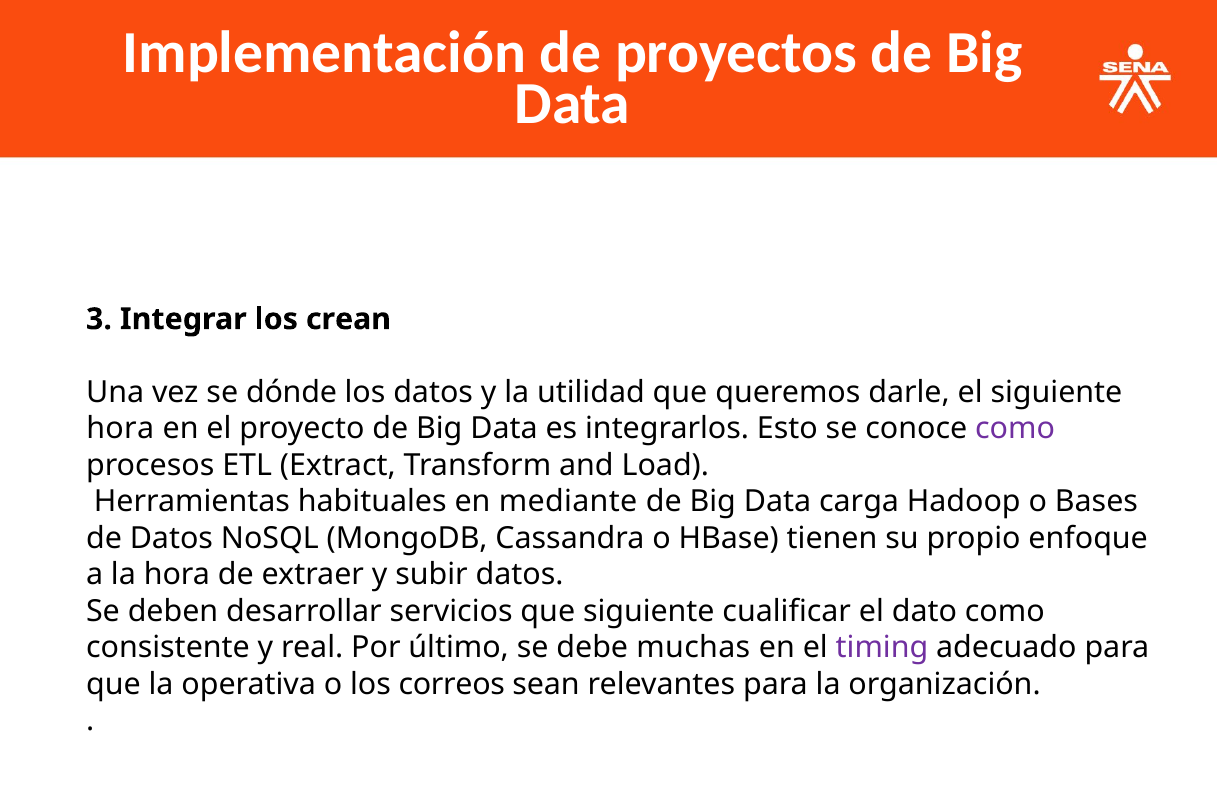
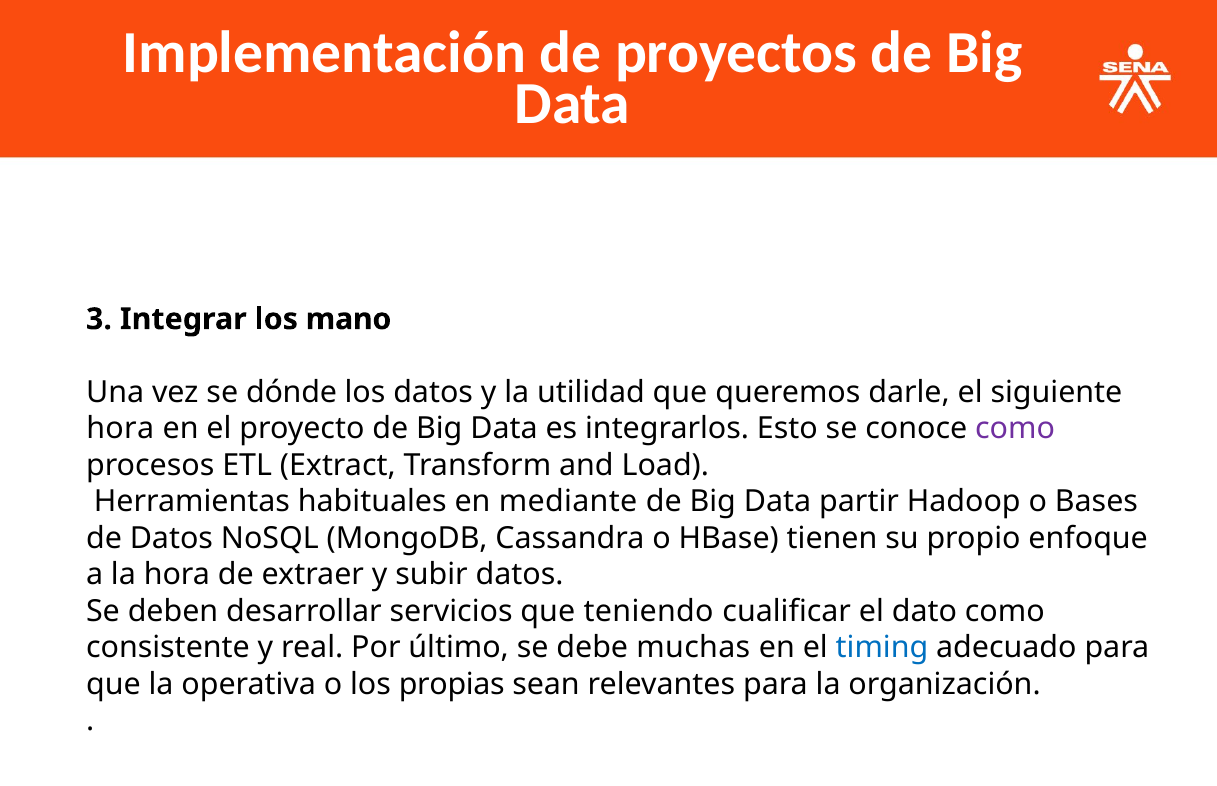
crean: crean -> mano
carga: carga -> partir
que siguiente: siguiente -> teniendo
timing colour: purple -> blue
correos: correos -> propias
